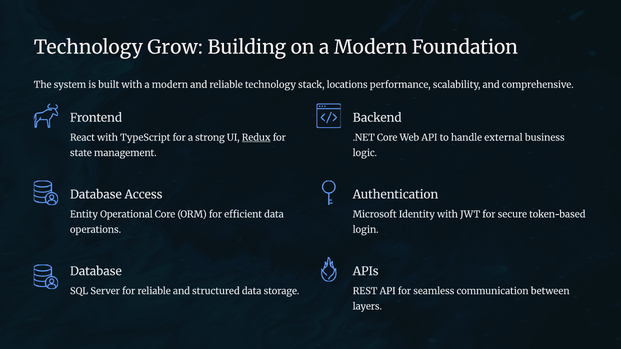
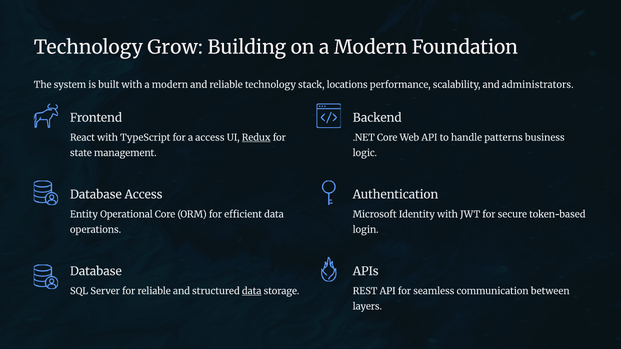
comprehensive: comprehensive -> administrators
a strong: strong -> access
external: external -> patterns
data at (252, 291) underline: none -> present
